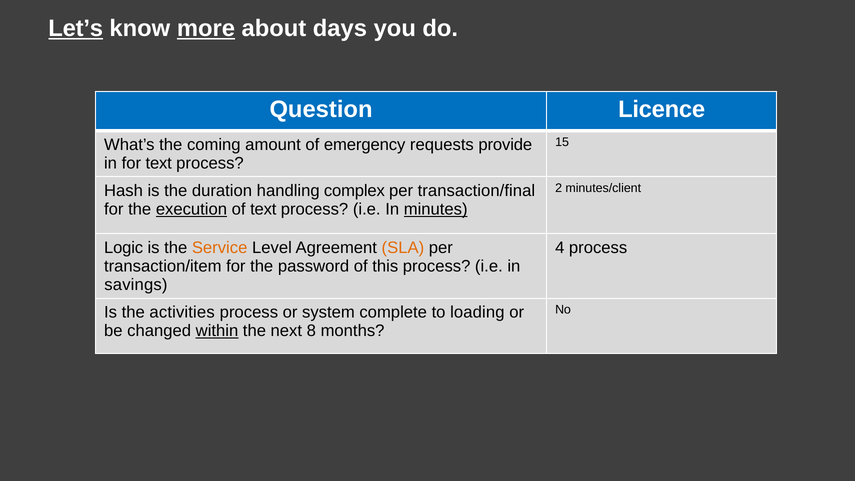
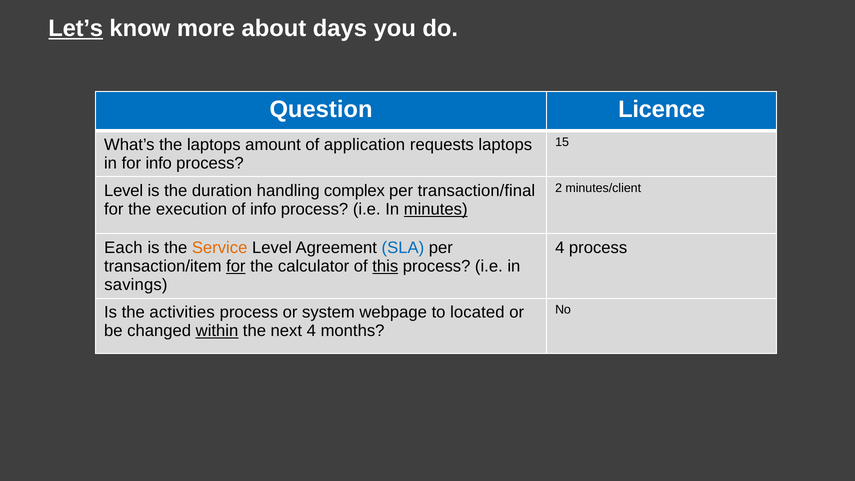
more underline: present -> none
the coming: coming -> laptops
emergency: emergency -> application
requests provide: provide -> laptops
for text: text -> info
Hash at (124, 191): Hash -> Level
execution underline: present -> none
of text: text -> info
Logic: Logic -> Each
SLA colour: orange -> blue
for at (236, 266) underline: none -> present
password: password -> calculator
this underline: none -> present
complete: complete -> webpage
loading: loading -> located
next 8: 8 -> 4
